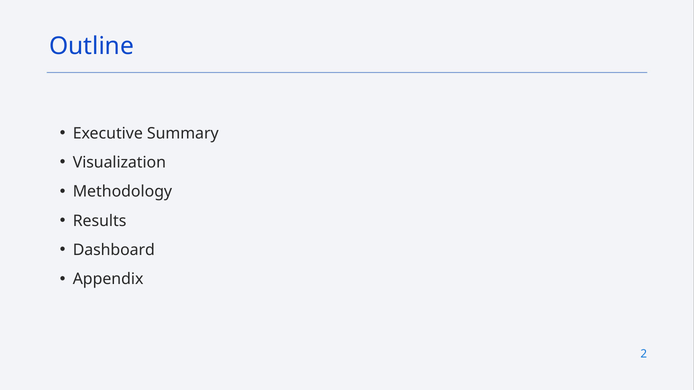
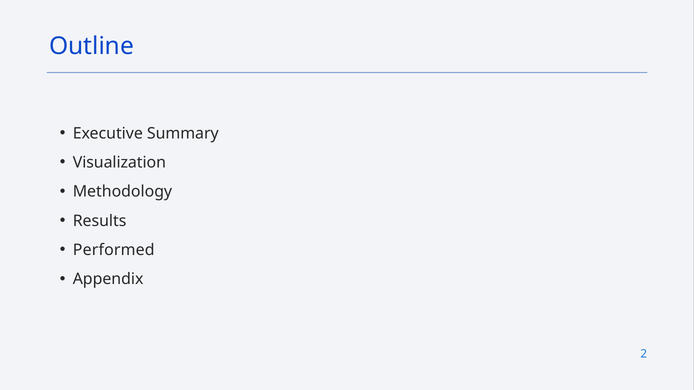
Dashboard: Dashboard -> Performed
